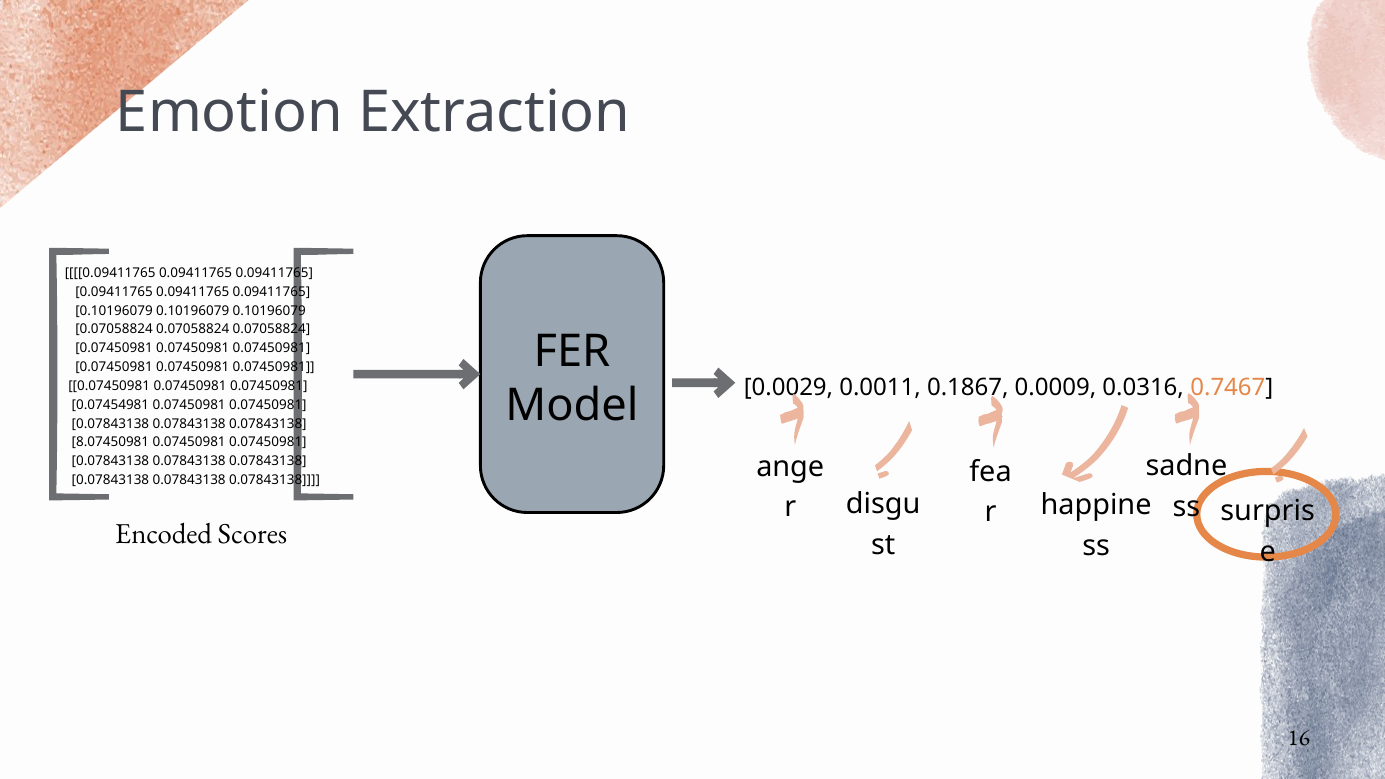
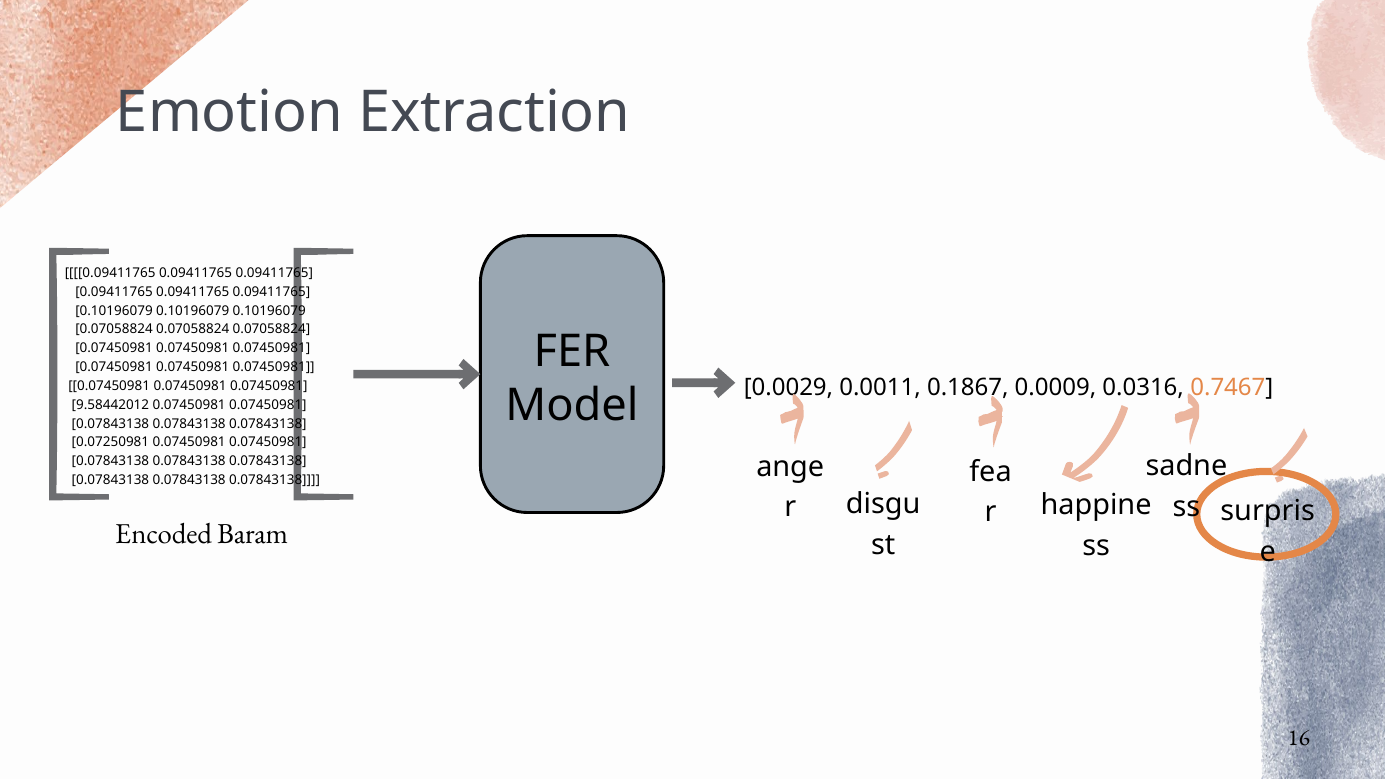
0.07454981: 0.07454981 -> 9.58442012
8.07450981: 8.07450981 -> 0.07250981
Scores: Scores -> Baram
